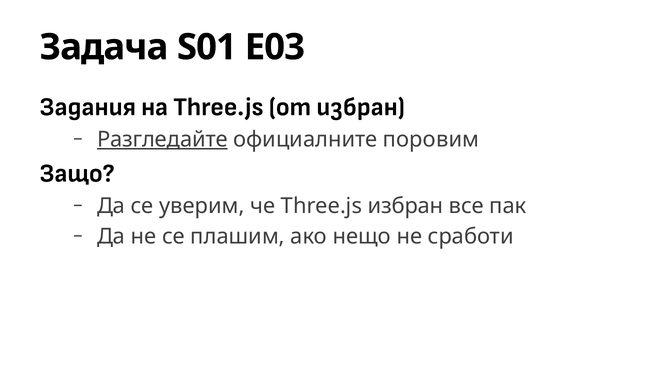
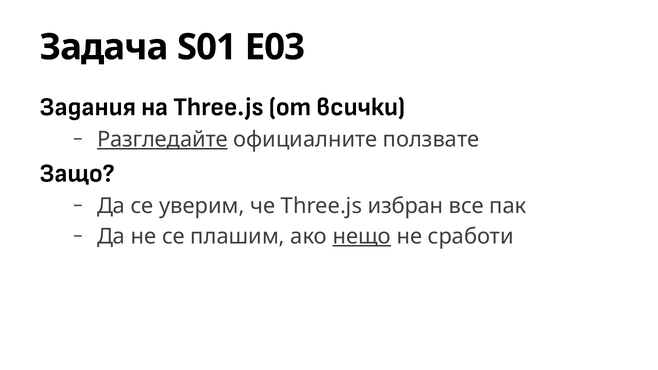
от избран: избран -> всички
поровим: поровим -> ползвате
нещо underline: none -> present
